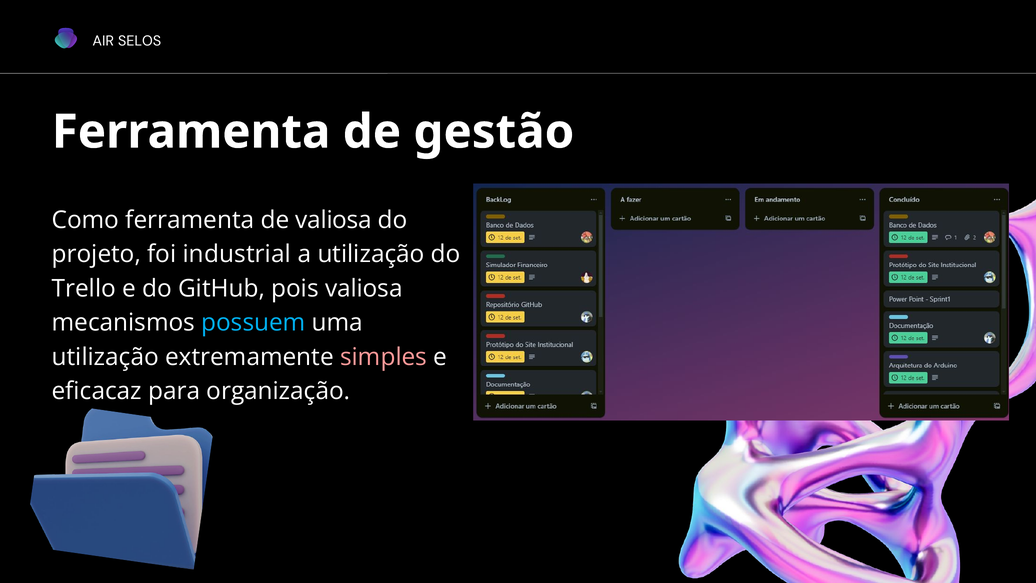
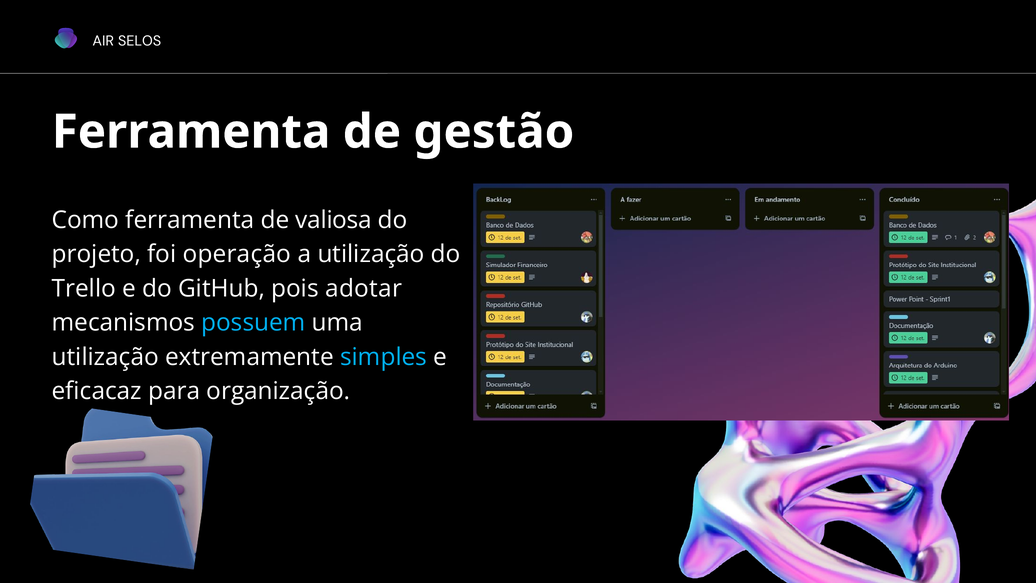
industrial: industrial -> operação
pois valiosa: valiosa -> adotar
simples colour: pink -> light blue
